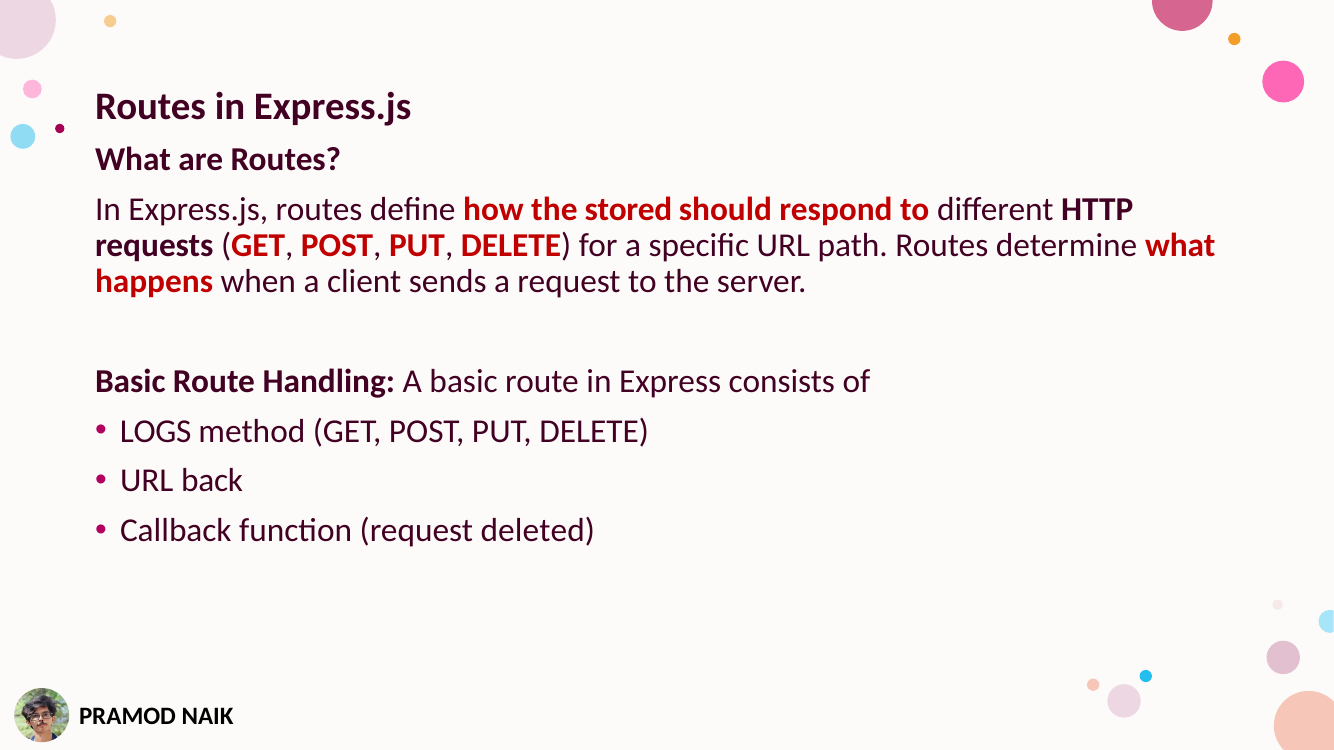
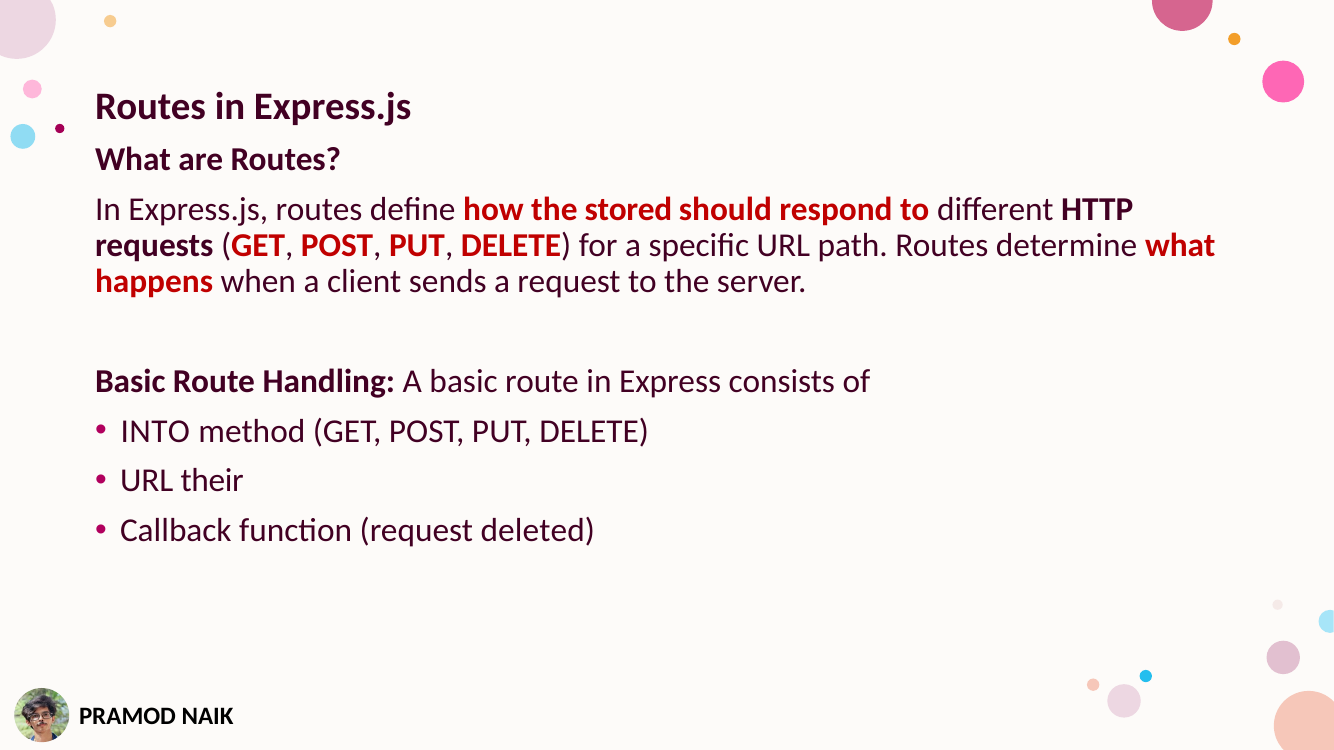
LOGS: LOGS -> INTO
back: back -> their
